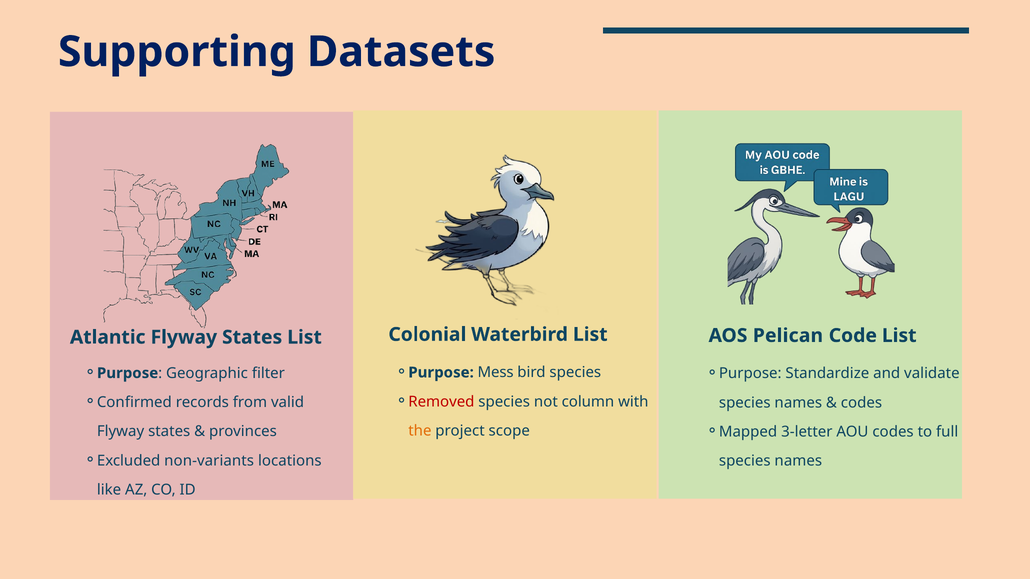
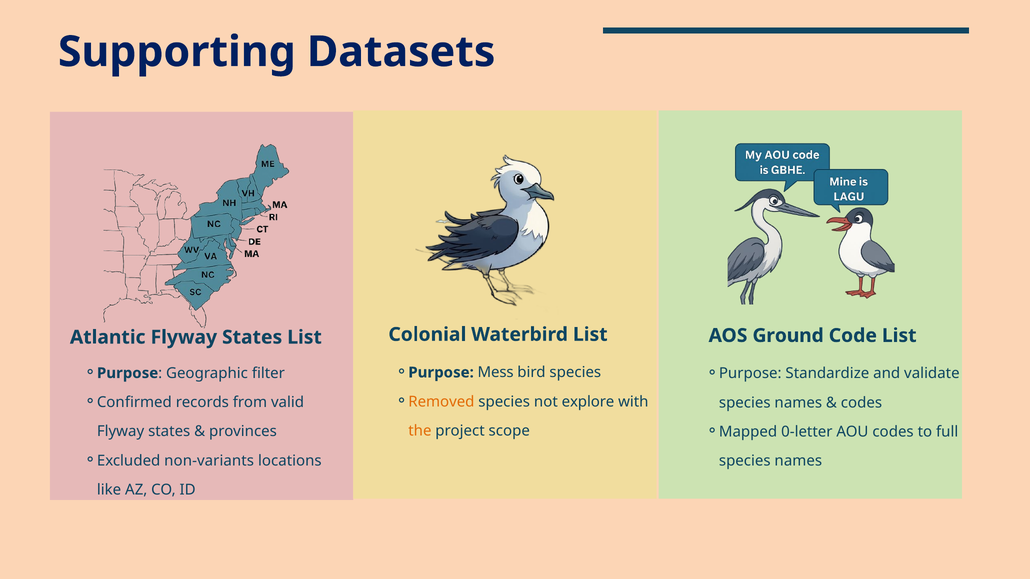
Pelican: Pelican -> Ground
Removed colour: red -> orange
column: column -> explore
3-letter: 3-letter -> 0-letter
